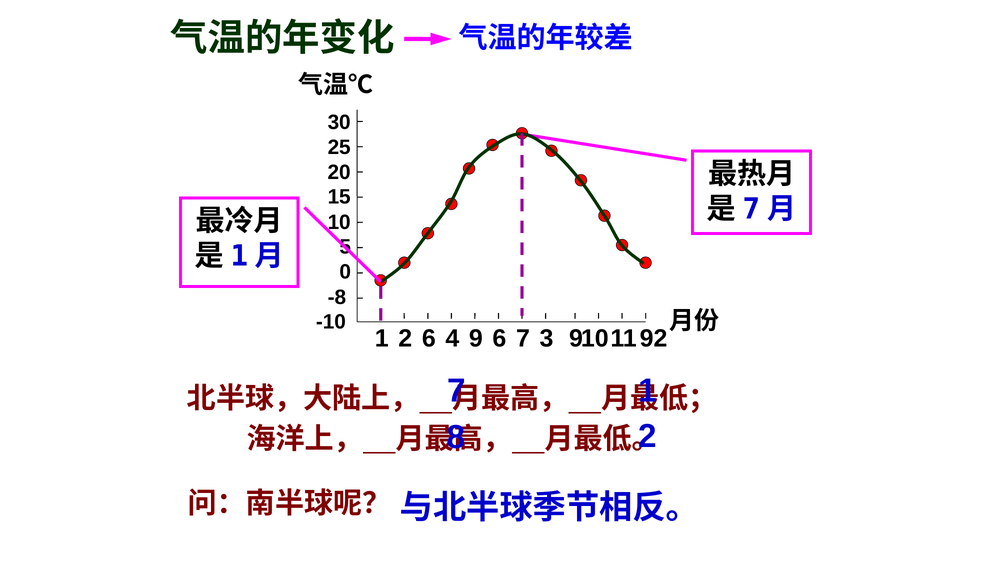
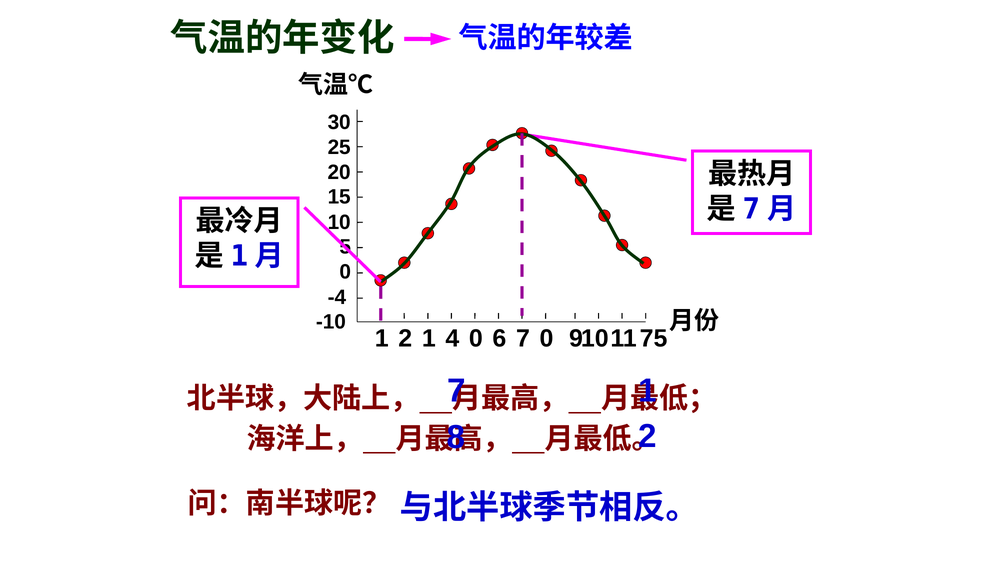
-8: -8 -> -4
2 6: 6 -> 1
4 9: 9 -> 0
7 3: 3 -> 0
92: 92 -> 75
